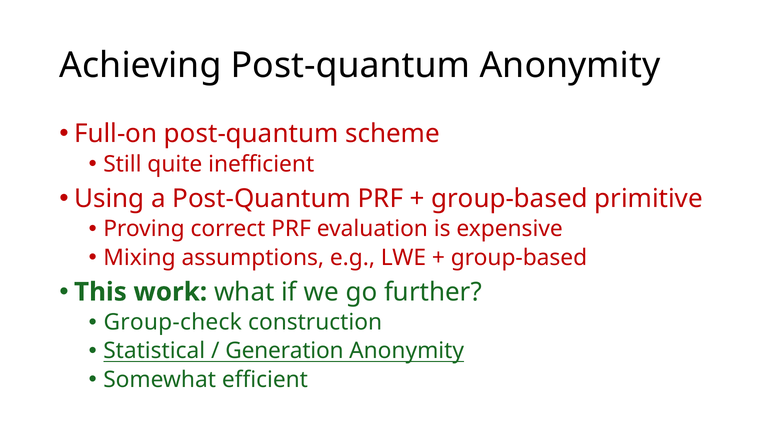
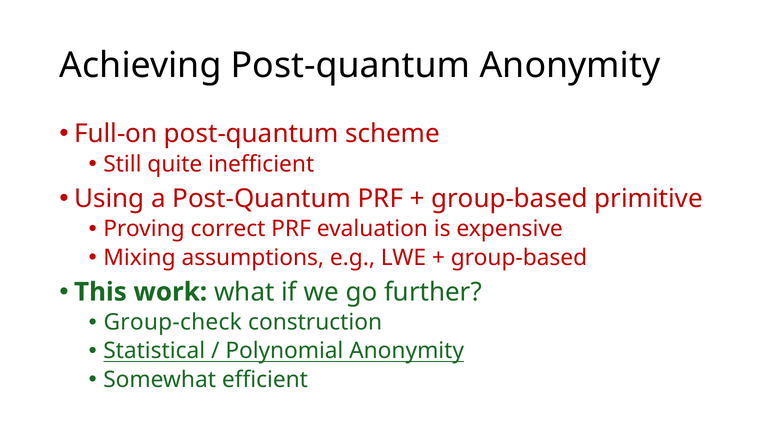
Generation: Generation -> Polynomial
